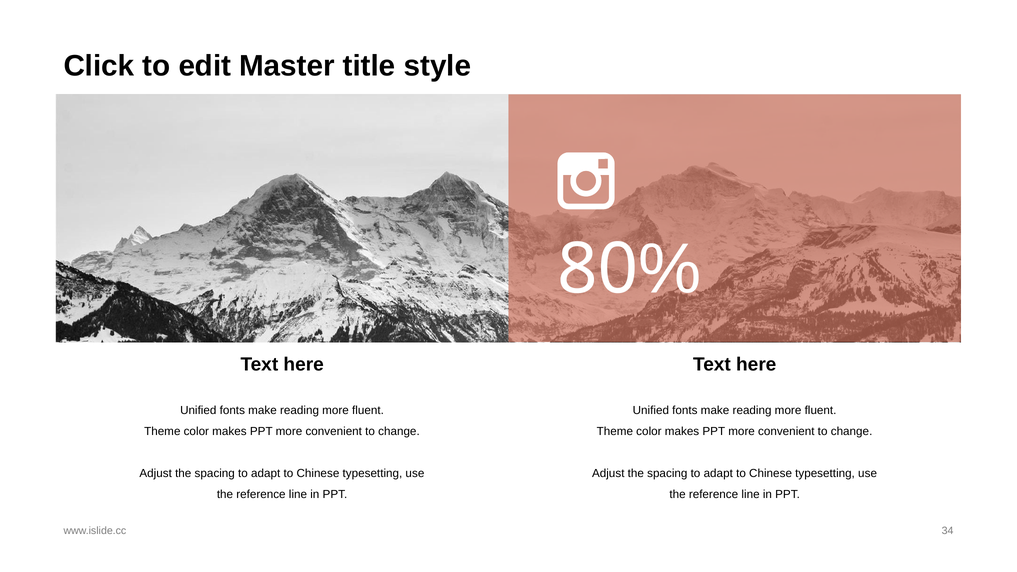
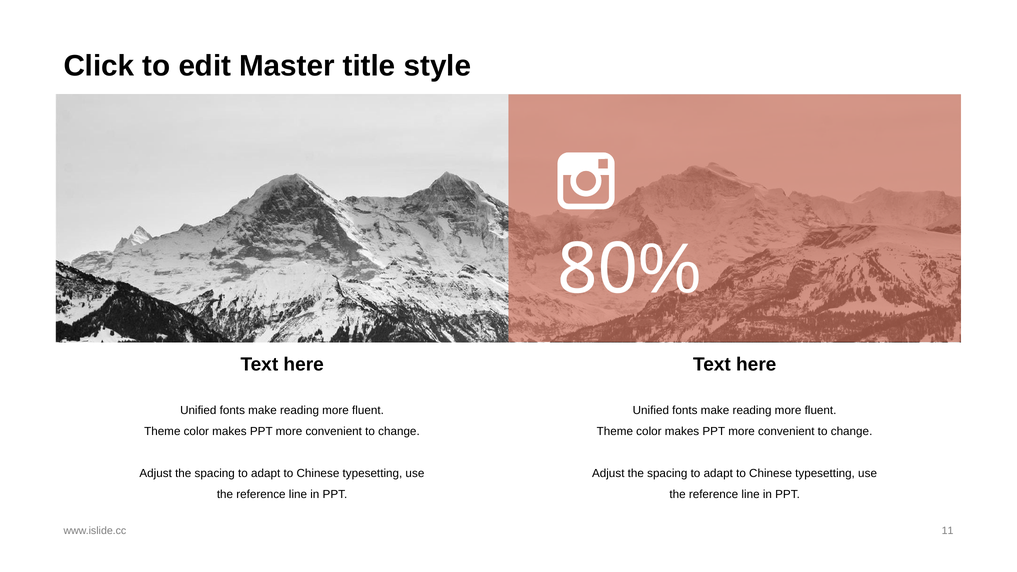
34: 34 -> 11
